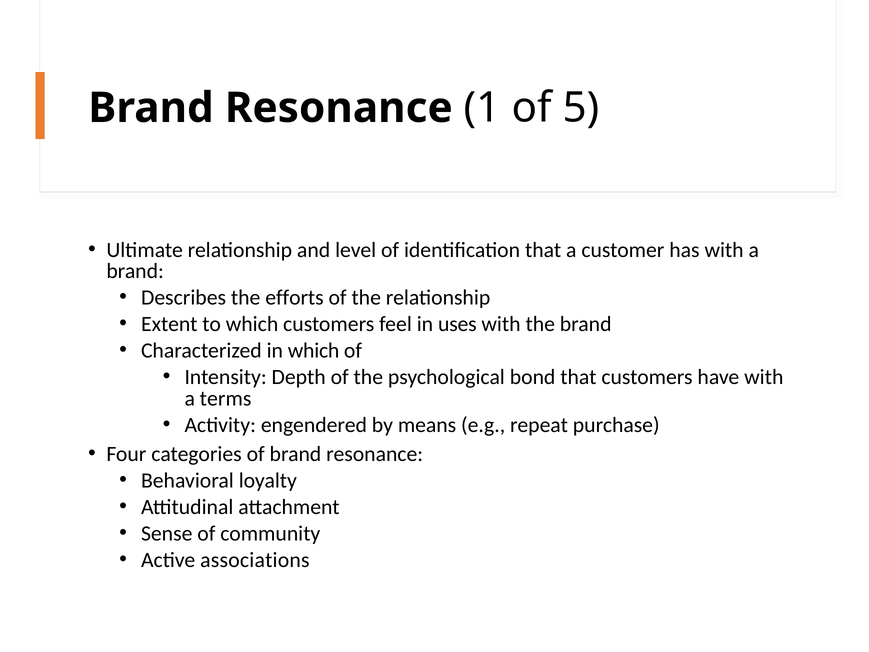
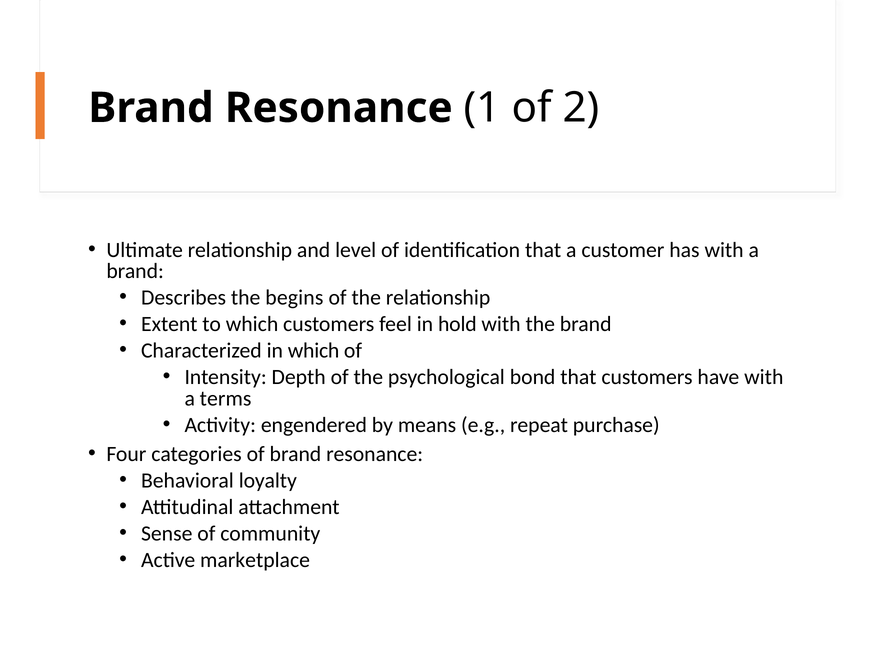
5: 5 -> 2
efforts: efforts -> begins
uses: uses -> hold
associations: associations -> marketplace
